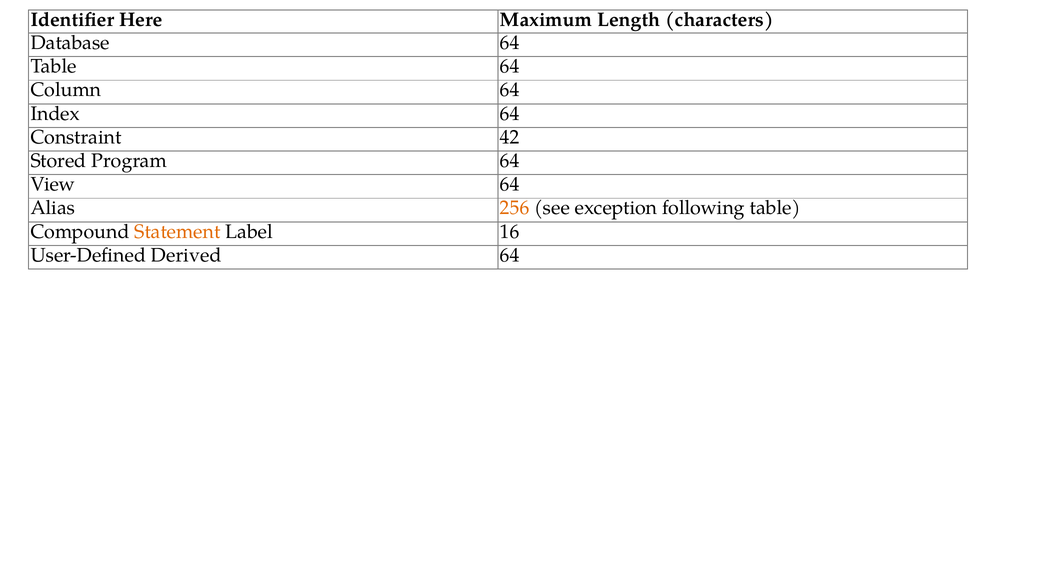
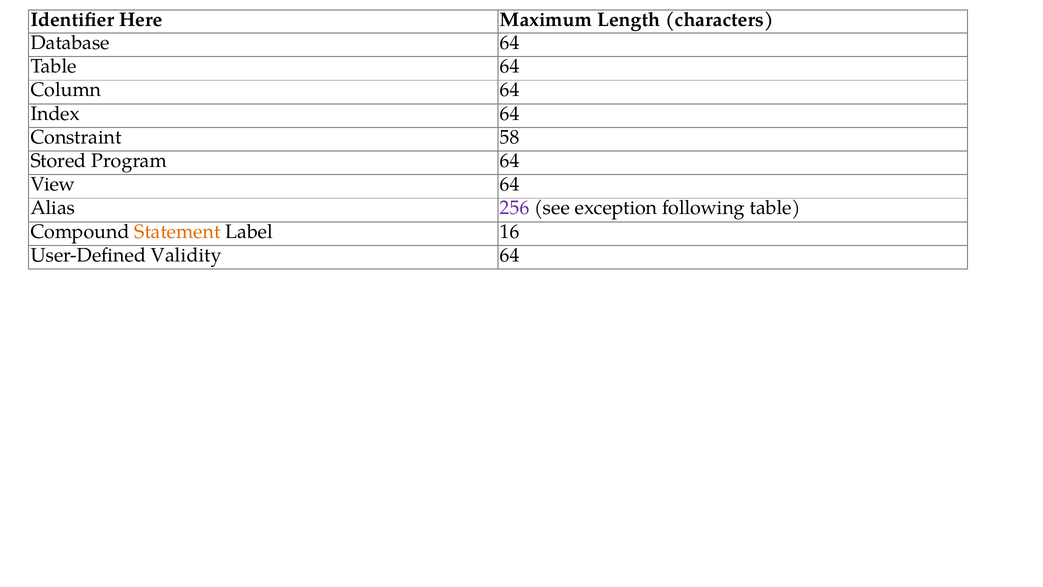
42: 42 -> 58
256 colour: orange -> purple
Derived: Derived -> Validity
